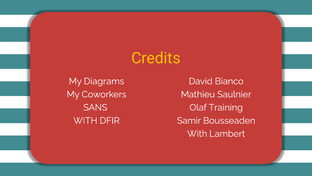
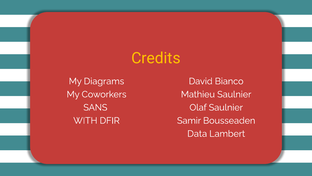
Olaf Training: Training -> Saulnier
With at (197, 133): With -> Data
